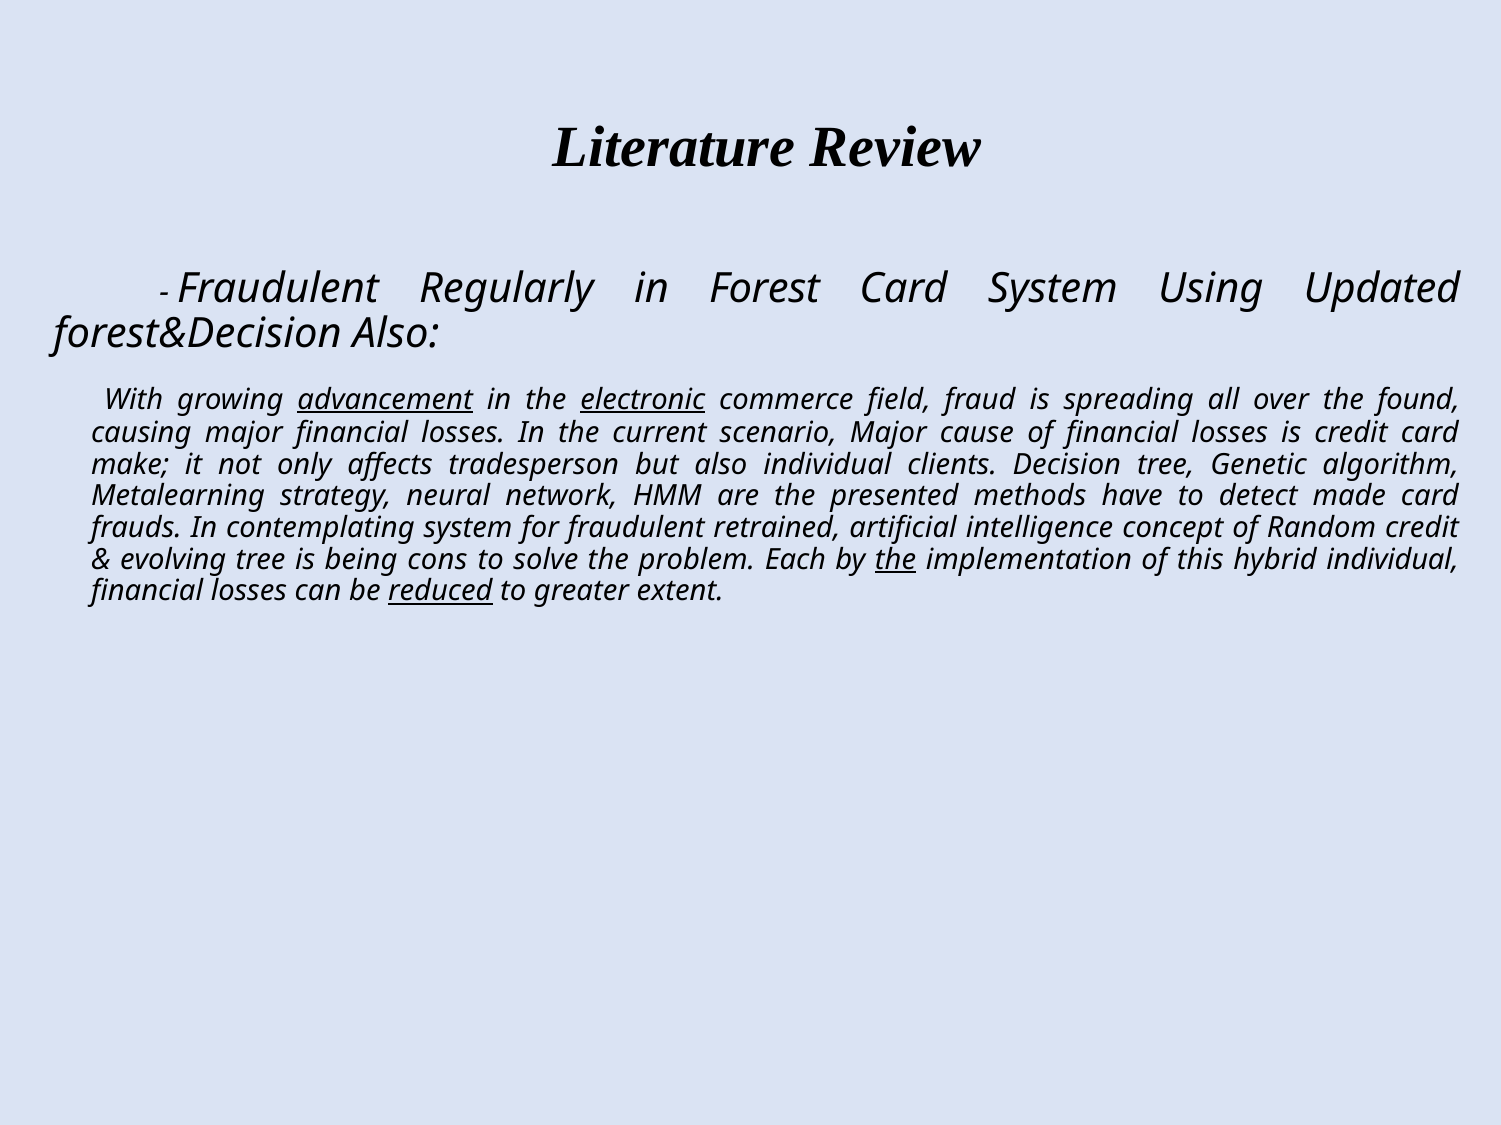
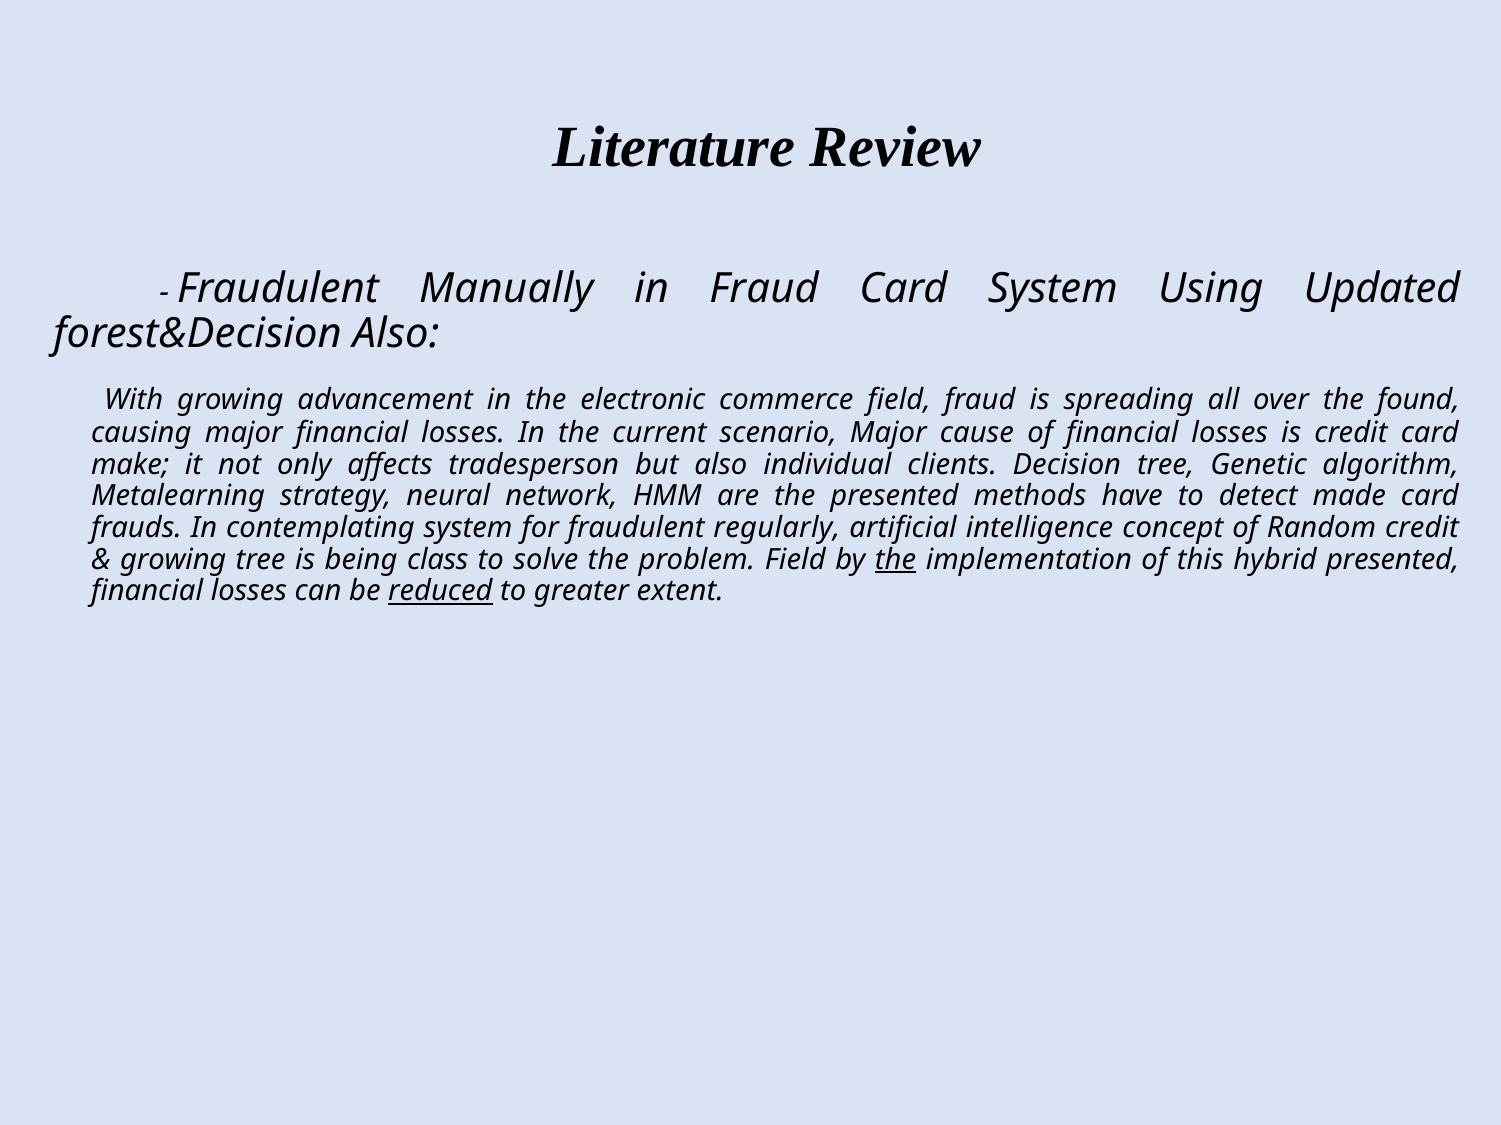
Regularly: Regularly -> Manually
in Forest: Forest -> Fraud
advancement underline: present -> none
electronic underline: present -> none
retrained: retrained -> regularly
evolving at (173, 560): evolving -> growing
cons: cons -> class
problem Each: Each -> Field
hybrid individual: individual -> presented
